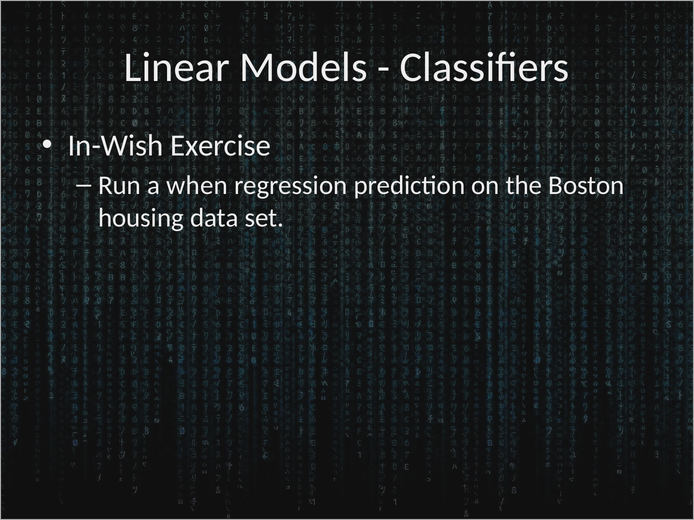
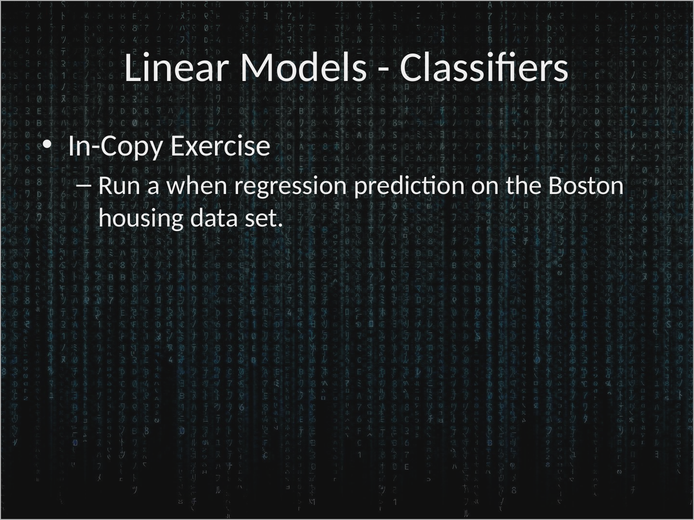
In-Wish: In-Wish -> In-Copy
